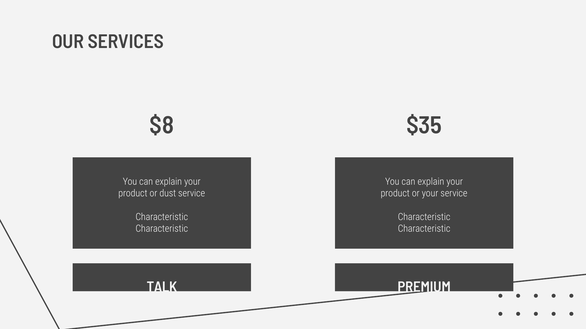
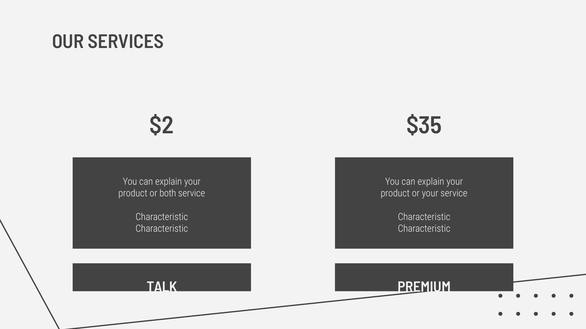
$8: $8 -> $2
dust: dust -> both
